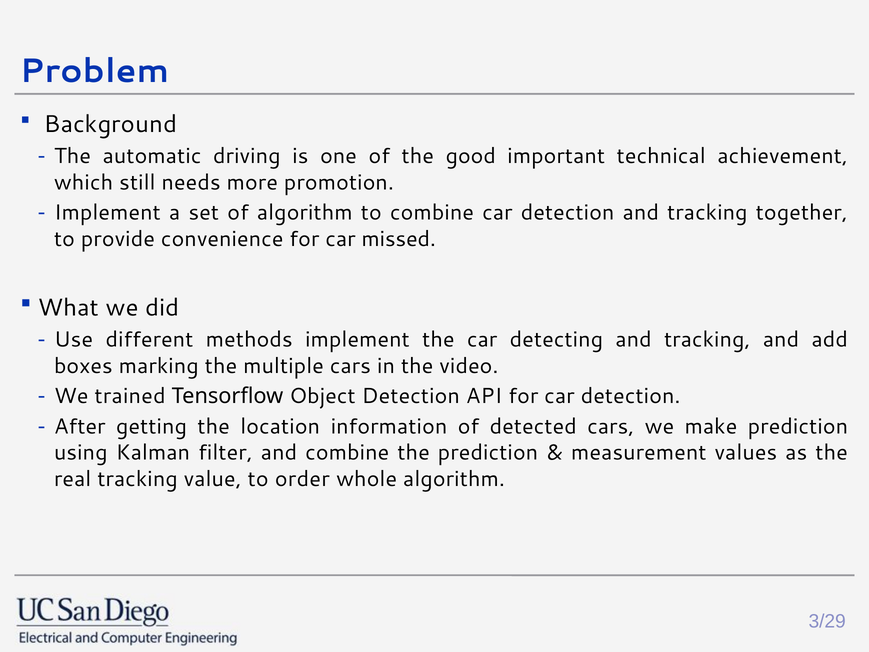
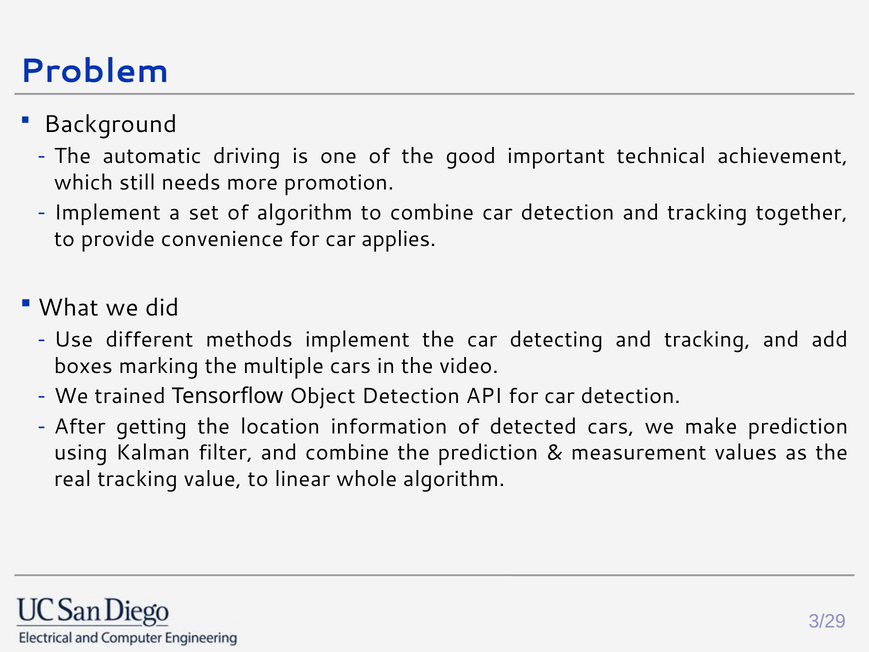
missed: missed -> applies
order: order -> linear
